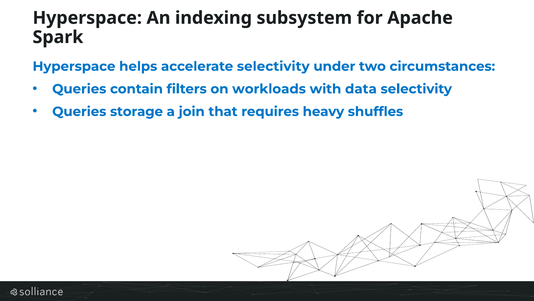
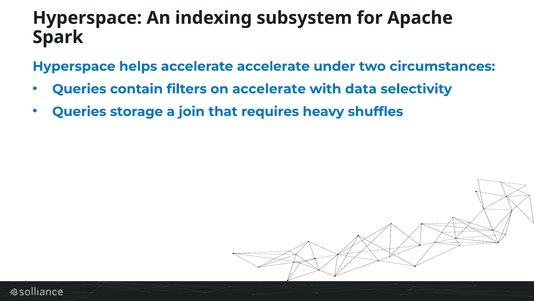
accelerate selectivity: selectivity -> accelerate
on workloads: workloads -> accelerate
